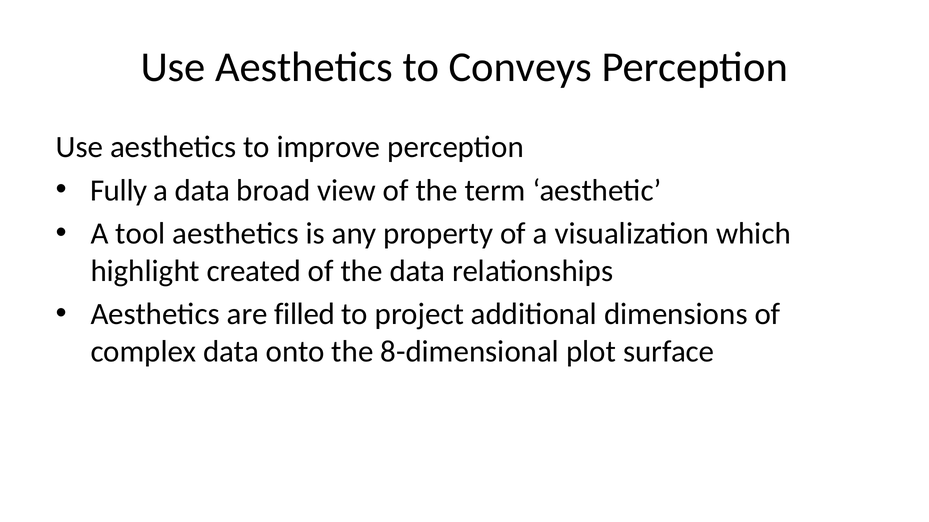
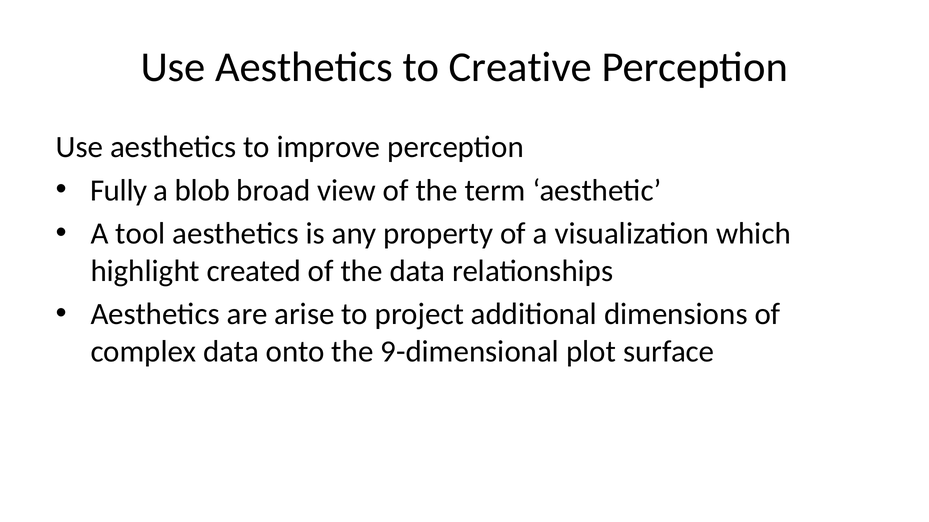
Conveys: Conveys -> Creative
a data: data -> blob
filled: filled -> arise
8-dimensional: 8-dimensional -> 9-dimensional
